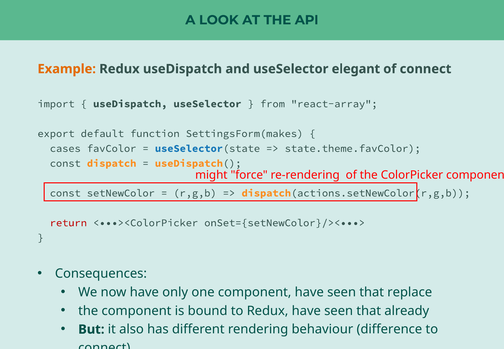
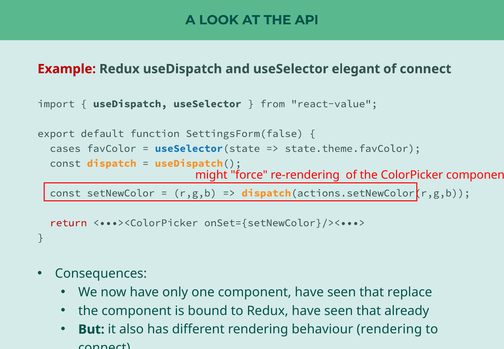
Example colour: orange -> red
react-array: react-array -> react-value
SettingsForm(makes: SettingsForm(makes -> SettingsForm(false
behaviour difference: difference -> rendering
